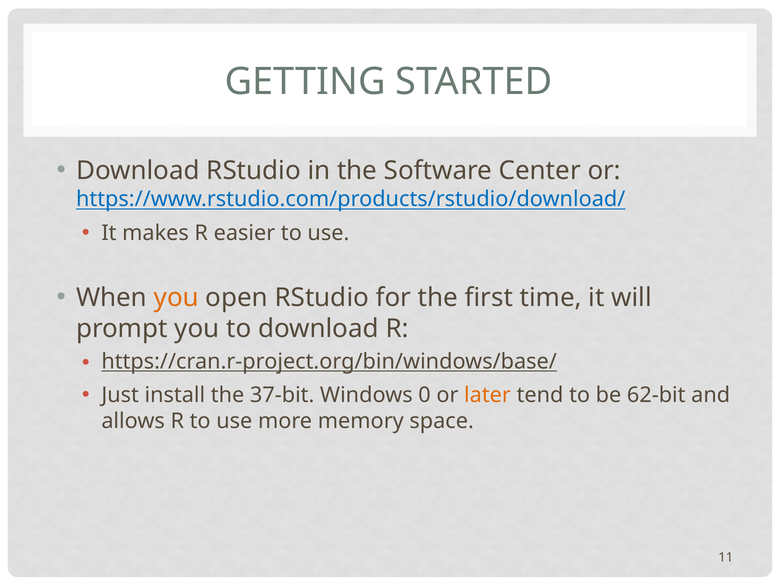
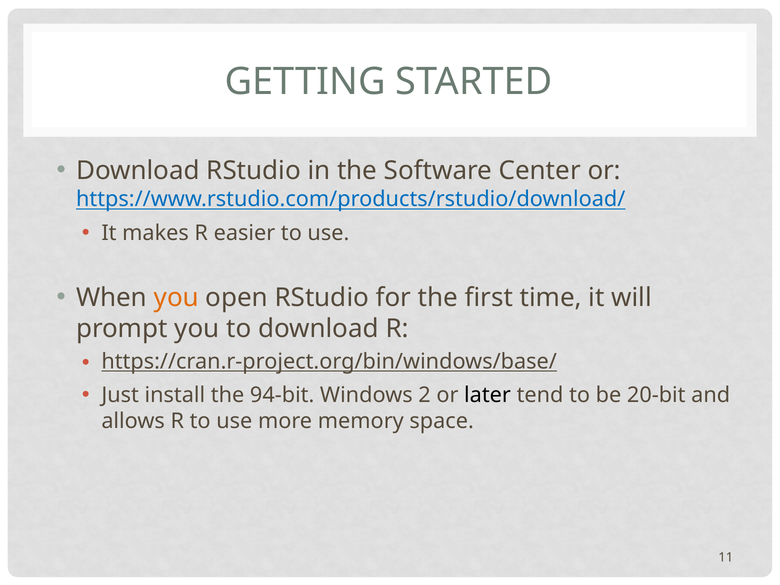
37-bit: 37-bit -> 94-bit
0: 0 -> 2
later colour: orange -> black
62-bit: 62-bit -> 20-bit
